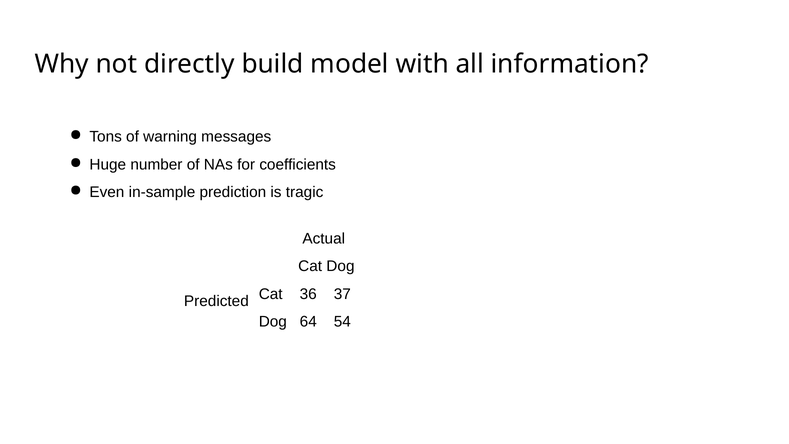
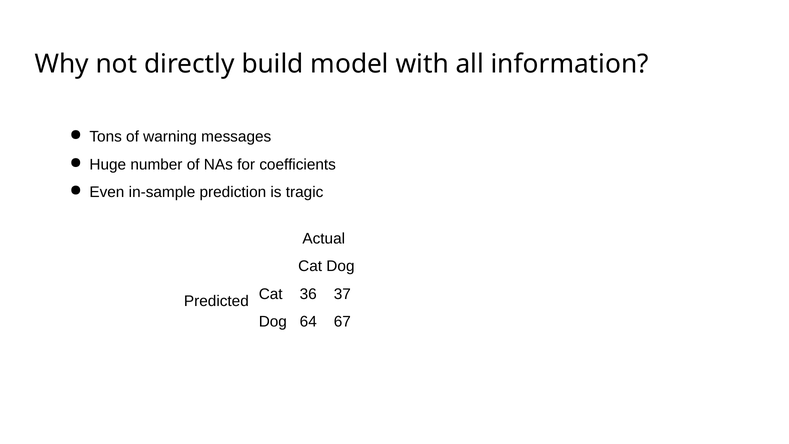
54: 54 -> 67
